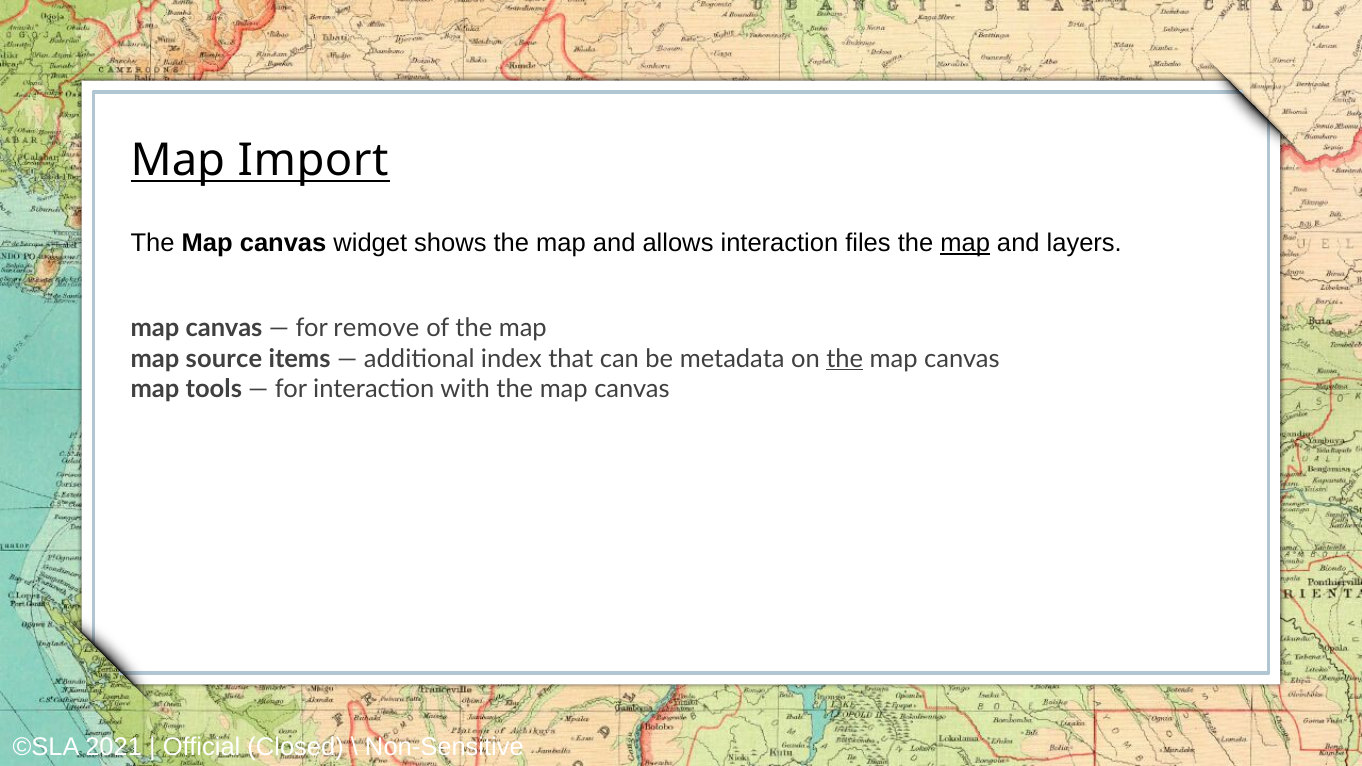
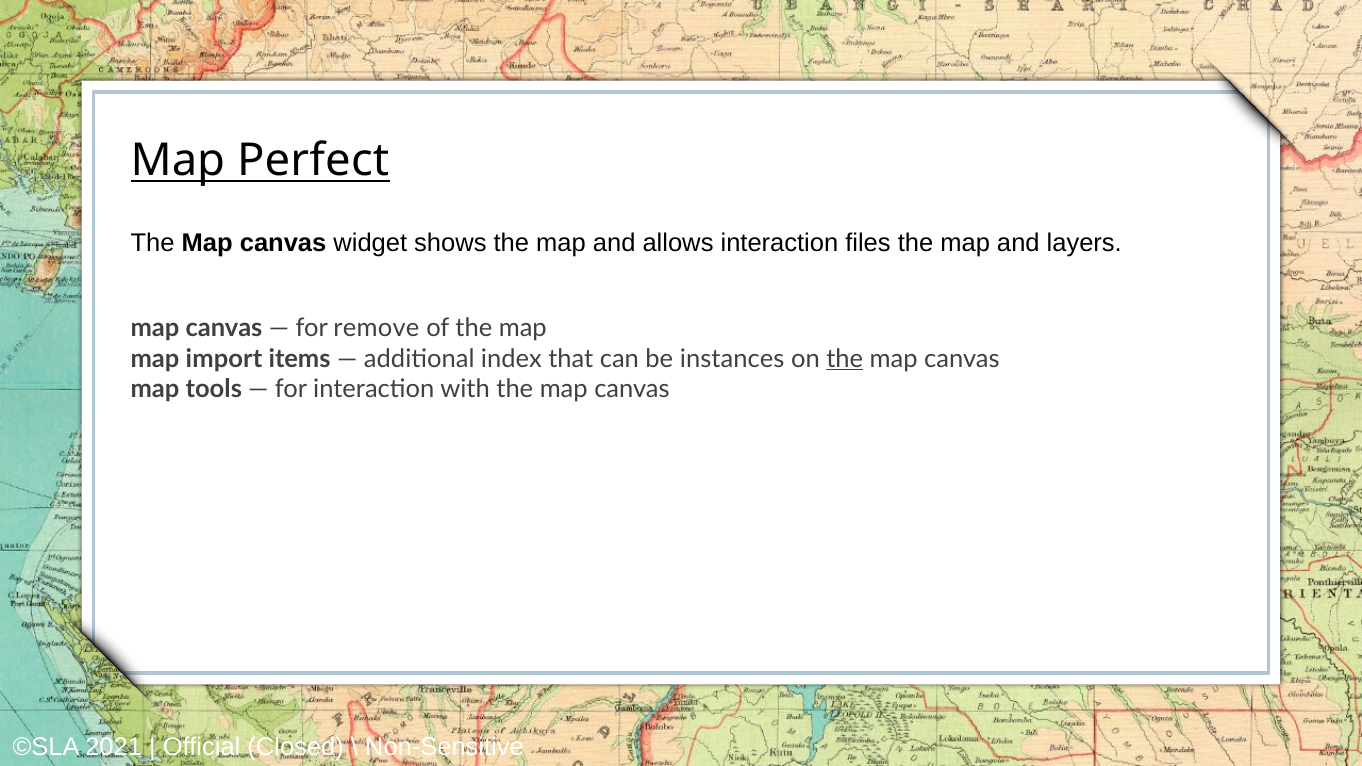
Import: Import -> Perfect
map at (965, 243) underline: present -> none
source: source -> import
metadata: metadata -> instances
